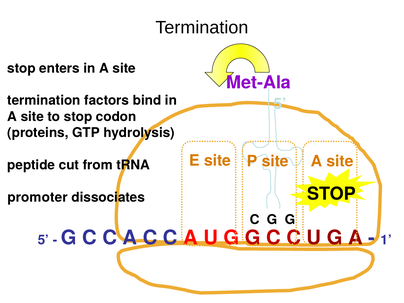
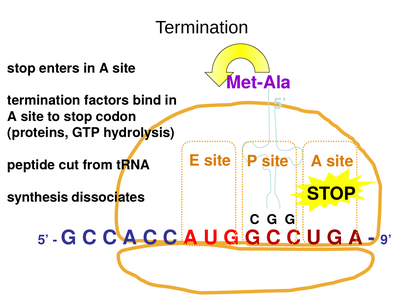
promoter: promoter -> synthesis
1: 1 -> 9
